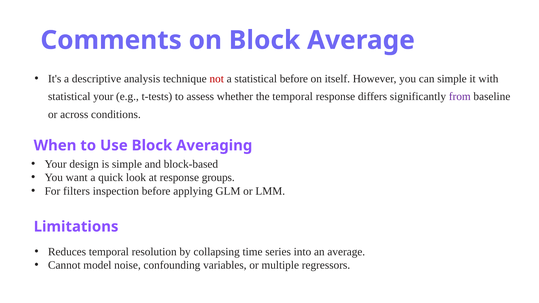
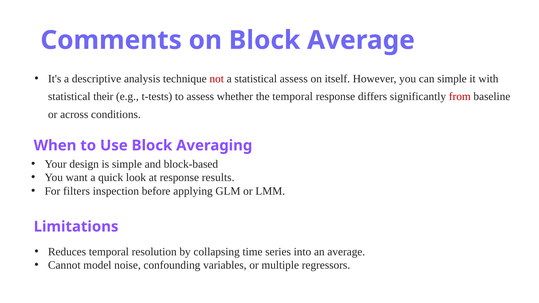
statistical before: before -> assess
statistical your: your -> their
from colour: purple -> red
groups: groups -> results
